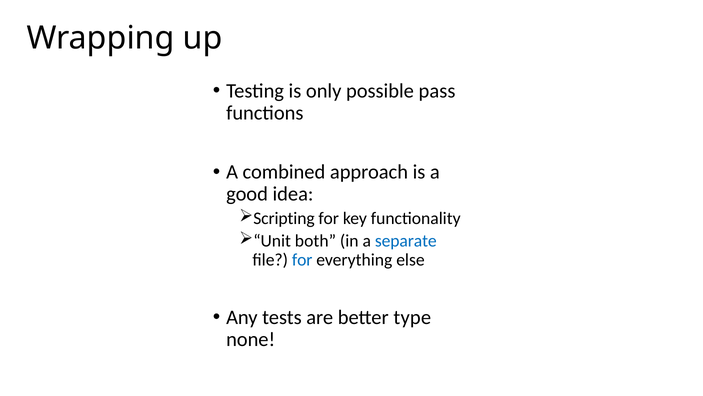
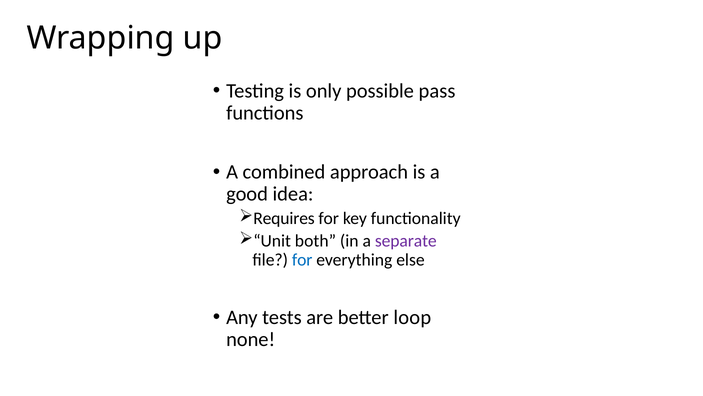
Scripting: Scripting -> Requires
separate colour: blue -> purple
type: type -> loop
